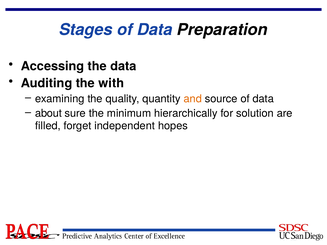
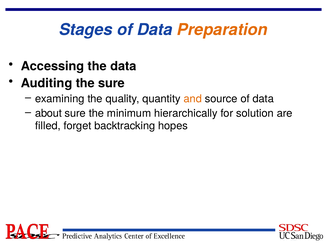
Preparation colour: black -> orange
the with: with -> sure
independent: independent -> backtracking
